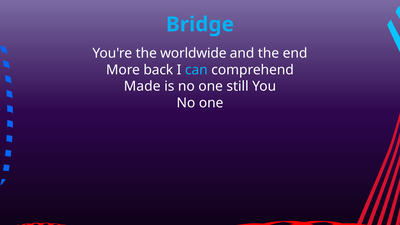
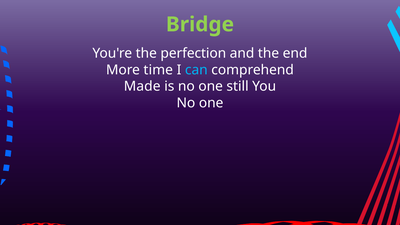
Bridge colour: light blue -> light green
worldwide: worldwide -> perfection
back: back -> time
